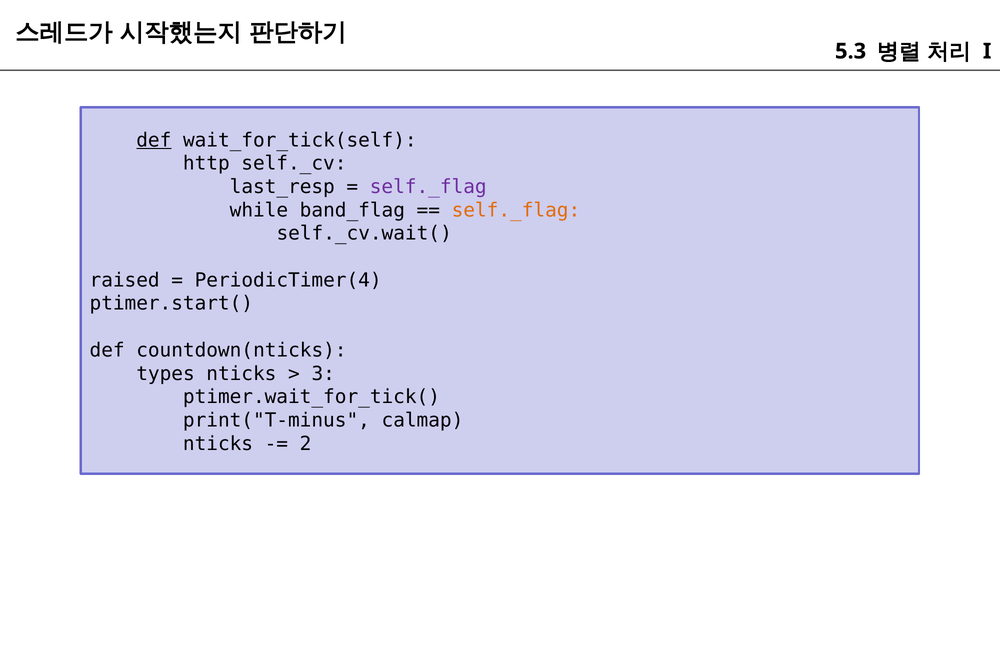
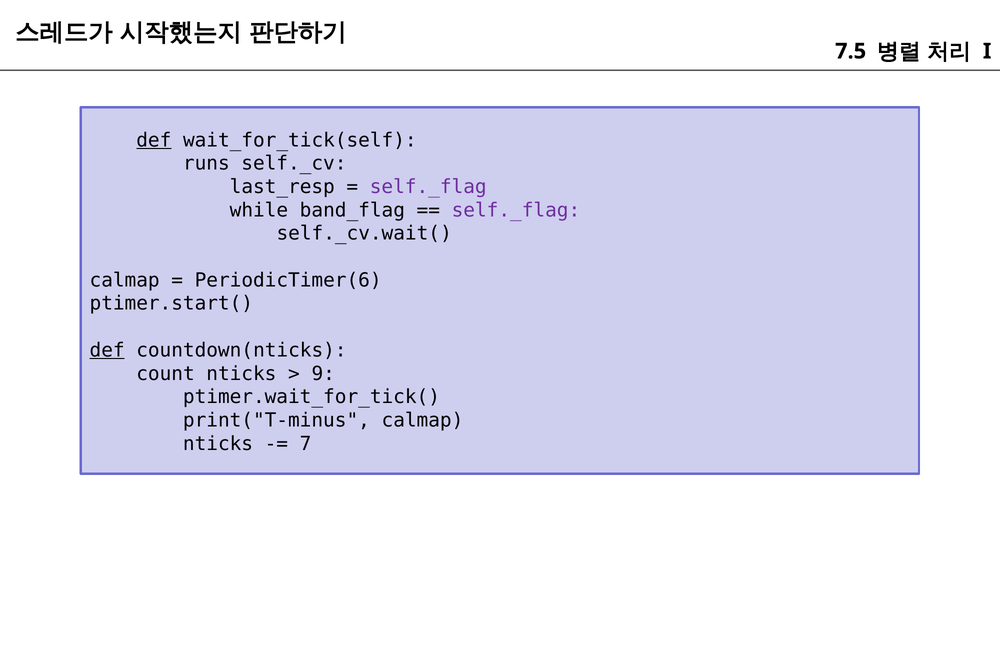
5.3: 5.3 -> 7.5
http: http -> runs
self._flag at (516, 210) colour: orange -> purple
raised at (125, 280): raised -> calmap
PeriodicTimer(4: PeriodicTimer(4 -> PeriodicTimer(6
def at (107, 350) underline: none -> present
types: types -> count
3: 3 -> 9
2: 2 -> 7
